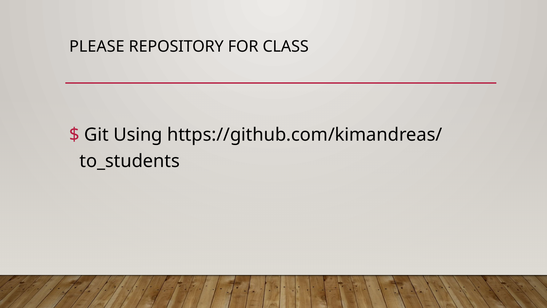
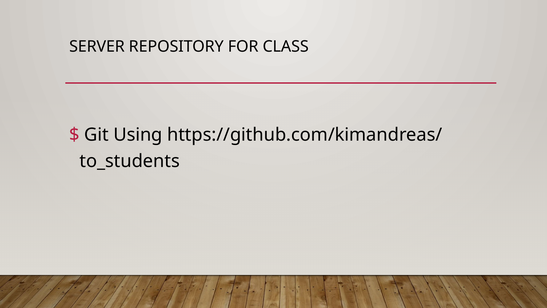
PLEASE: PLEASE -> SERVER
